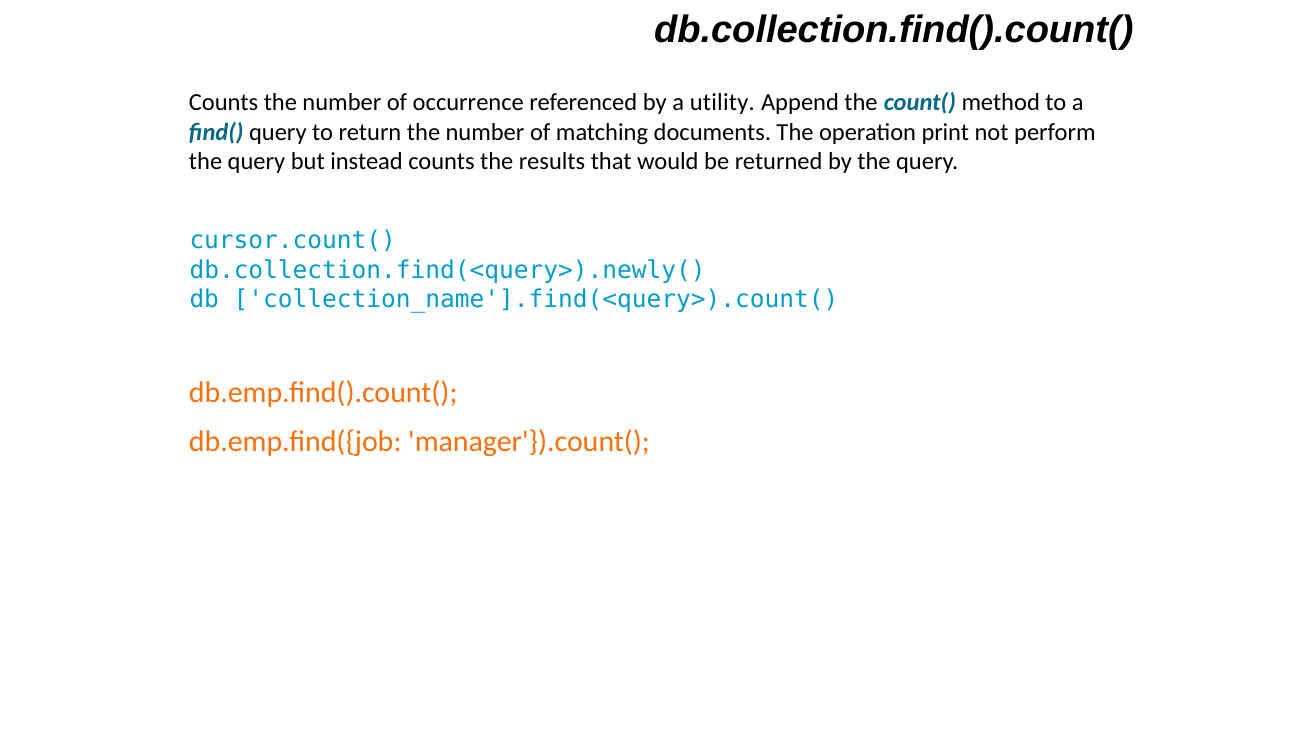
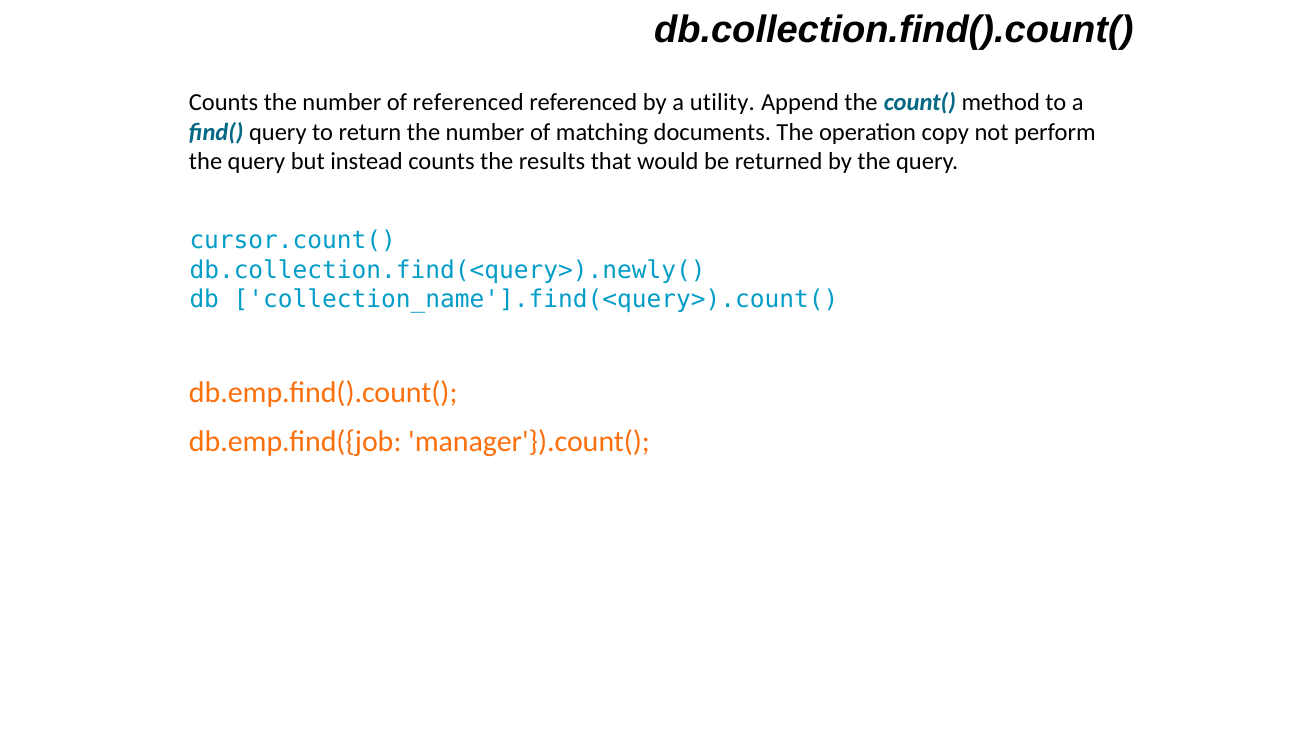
of occurrence: occurrence -> referenced
print: print -> copy
